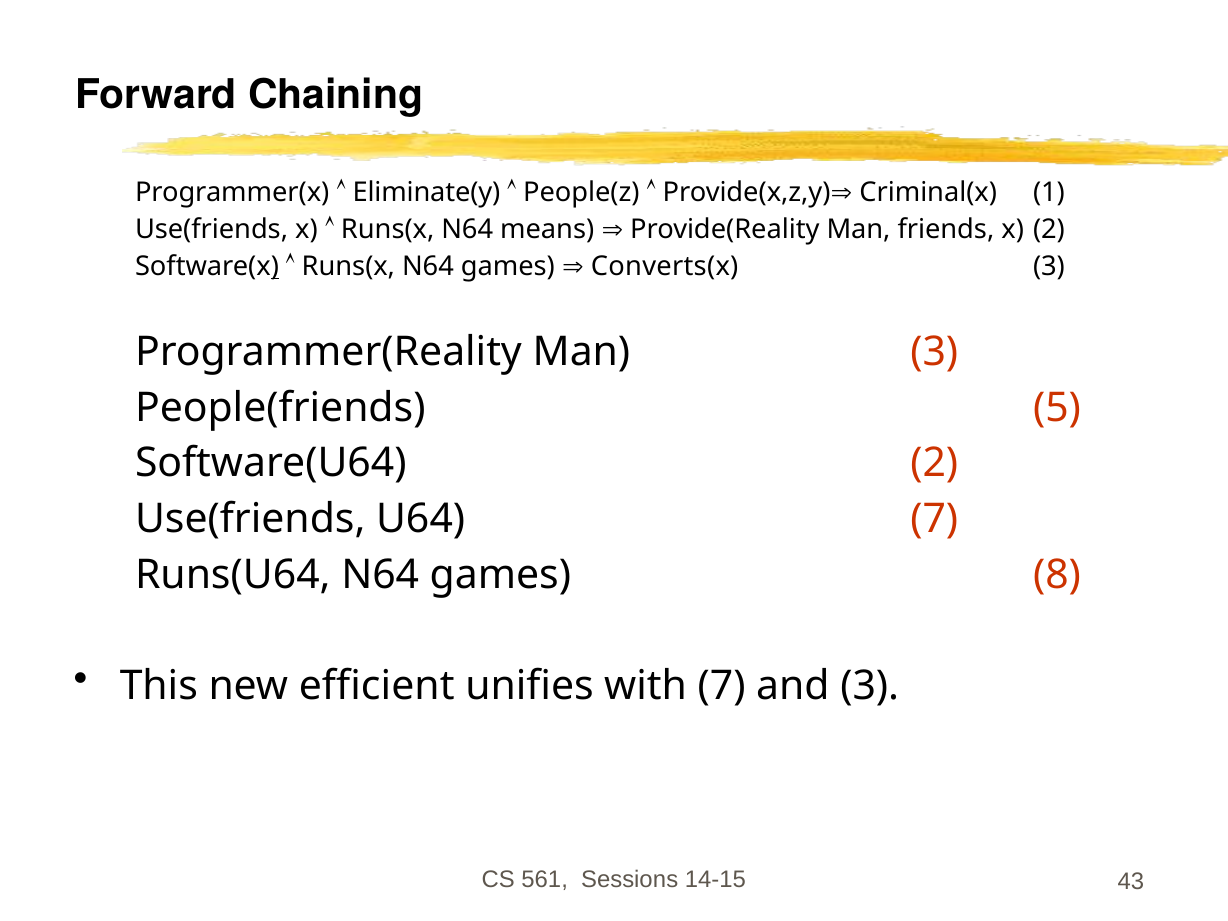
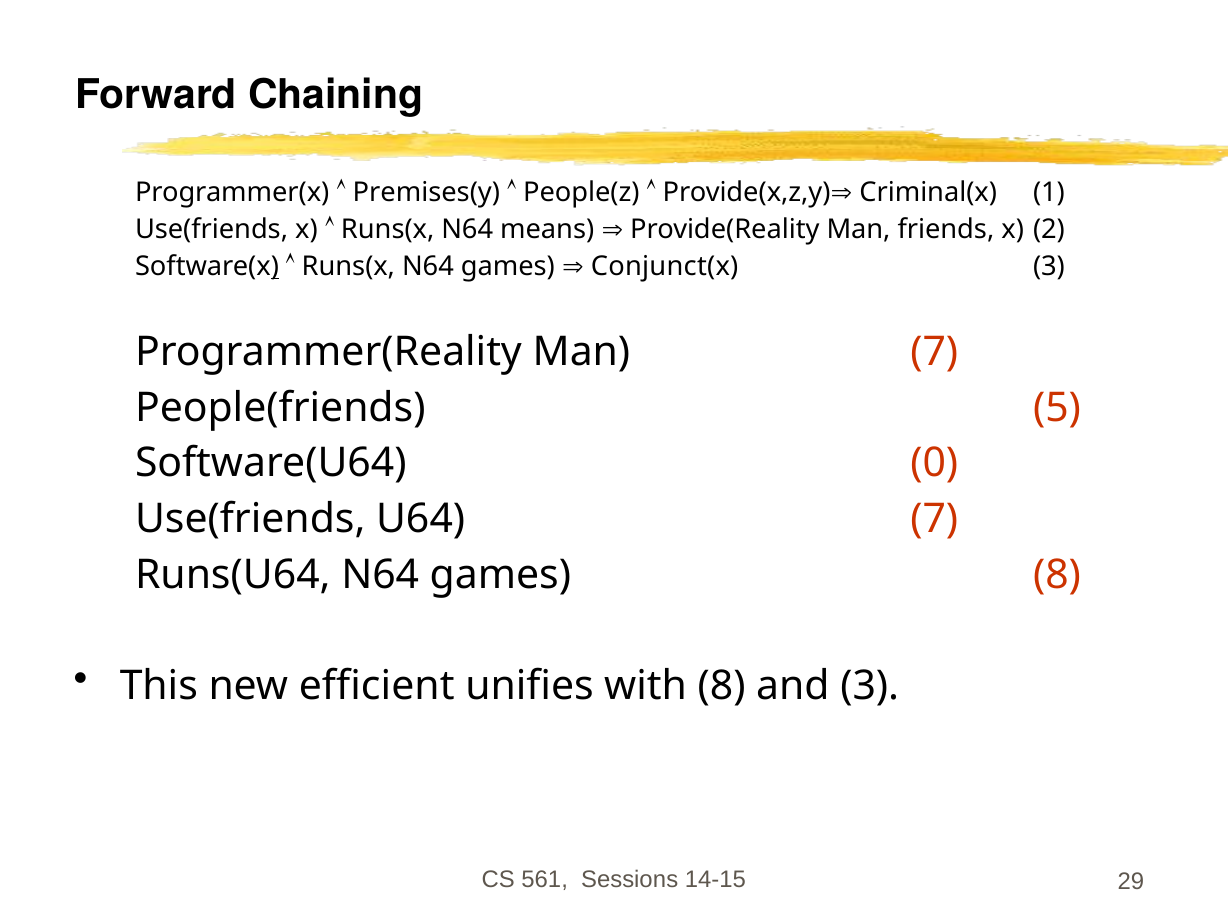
Eliminate(y: Eliminate(y -> Premises(y
Converts(x: Converts(x -> Conjunct(x
Man 3: 3 -> 7
Software(U64 2: 2 -> 0
with 7: 7 -> 8
43: 43 -> 29
